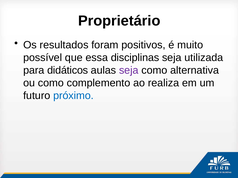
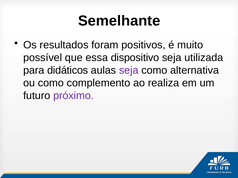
Proprietário: Proprietário -> Semelhante
disciplinas: disciplinas -> dispositivo
próximo colour: blue -> purple
